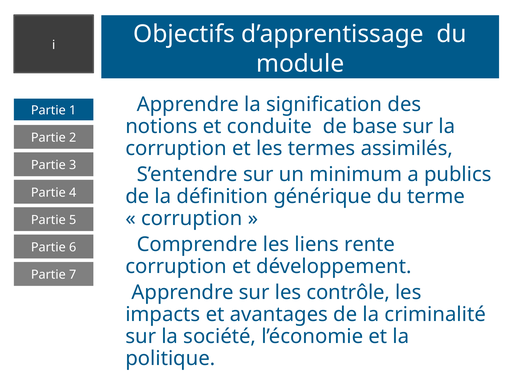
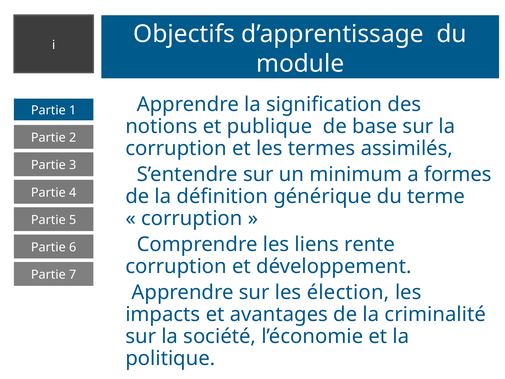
conduite: conduite -> publique
publics: publics -> formes
contrôle: contrôle -> élection
